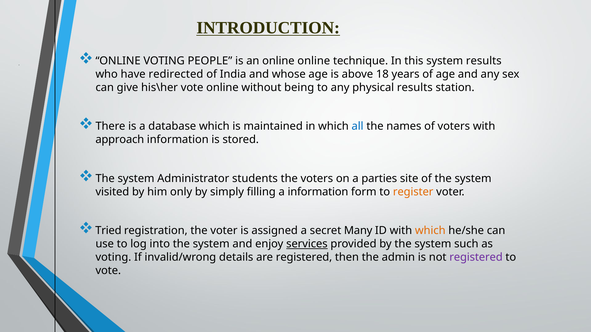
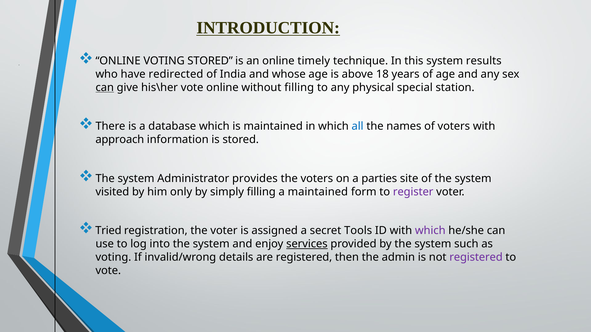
VOTING PEOPLE: PEOPLE -> STORED
online online: online -> timely
can at (105, 88) underline: none -> present
without being: being -> filling
physical results: results -> special
students: students -> provides
a information: information -> maintained
register colour: orange -> purple
Many: Many -> Tools
which at (430, 231) colour: orange -> purple
